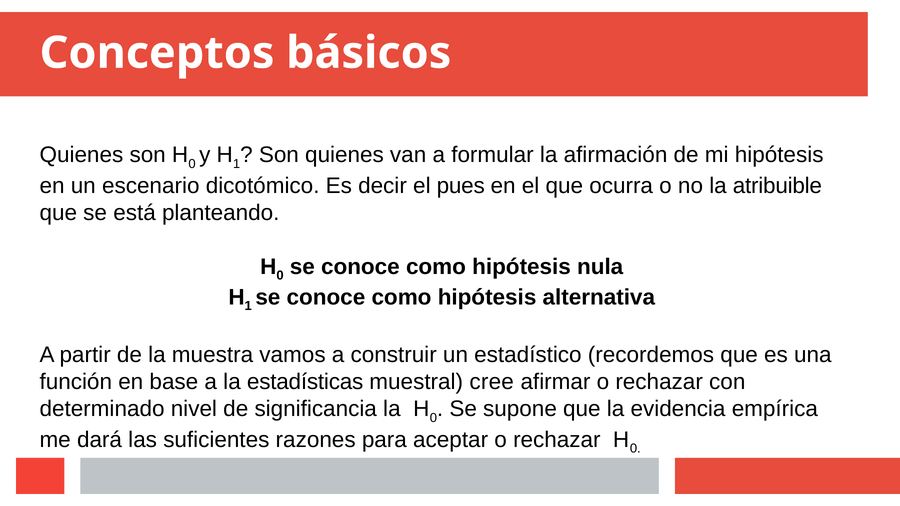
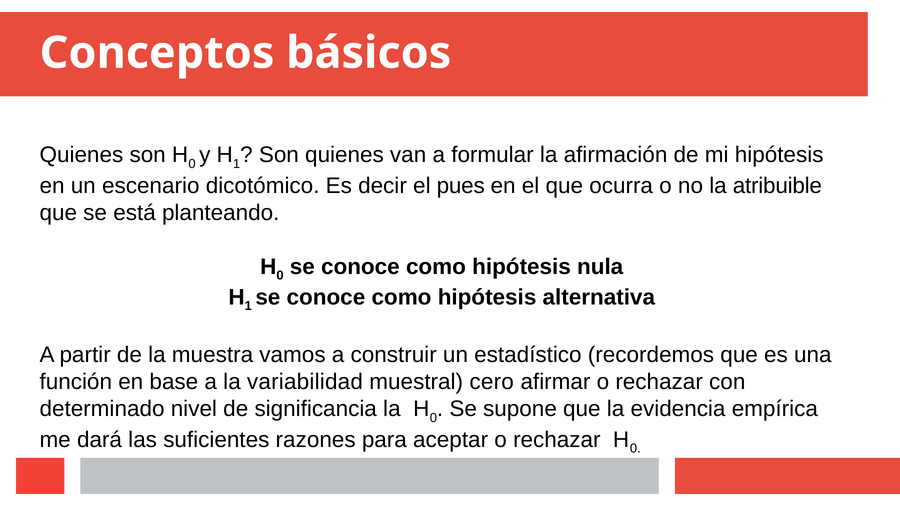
estadísticas: estadísticas -> variabilidad
cree: cree -> cero
